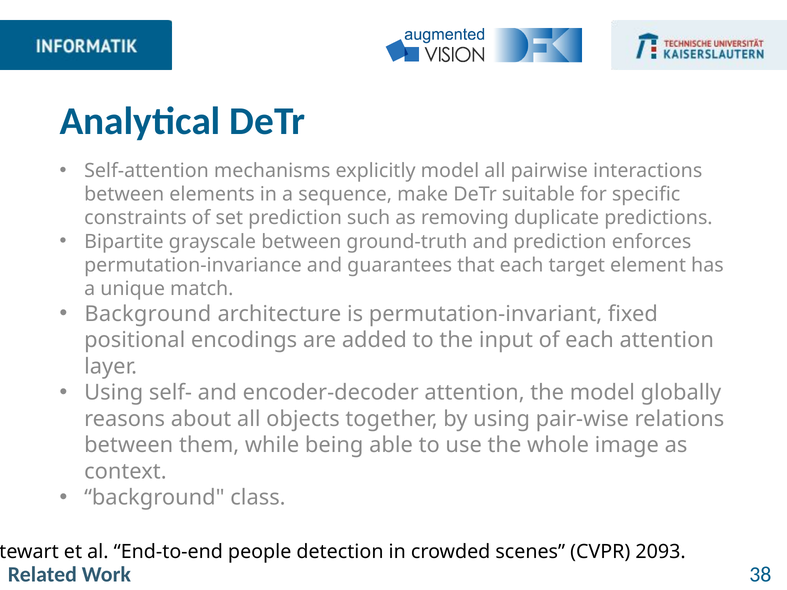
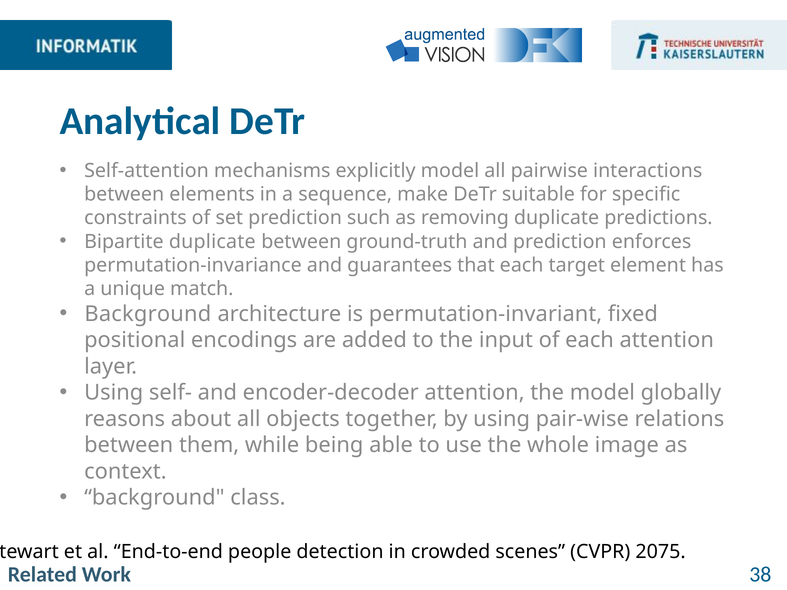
Bipartite grayscale: grayscale -> duplicate
2093: 2093 -> 2075
